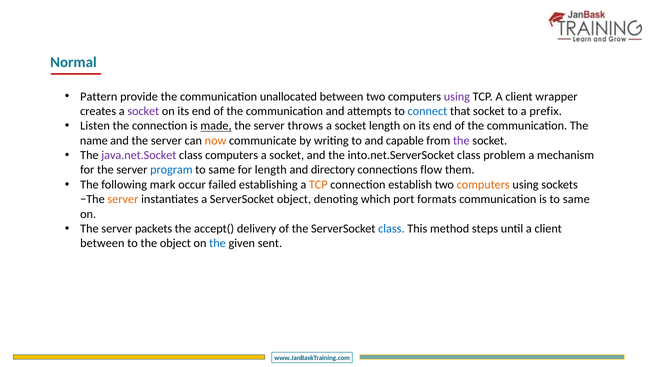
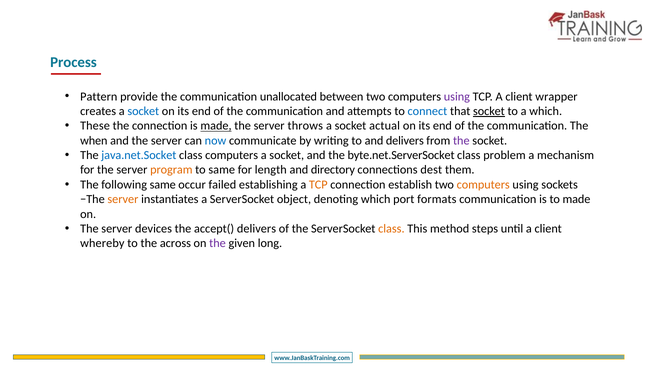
Normal: Normal -> Process
socket at (143, 111) colour: purple -> blue
socket at (489, 111) underline: none -> present
a prefix: prefix -> which
Listen: Listen -> These
socket length: length -> actual
name: name -> when
now colour: orange -> blue
and capable: capable -> delivers
java.net.Socket colour: purple -> blue
into.net.ServerSocket: into.net.ServerSocket -> byte.net.ServerSocket
program colour: blue -> orange
flow: flow -> dest
following mark: mark -> same
is to same: same -> made
packets: packets -> devices
accept( delivery: delivery -> delivers
class at (391, 229) colour: blue -> orange
between at (102, 243): between -> whereby
the object: object -> across
the at (218, 243) colour: blue -> purple
sent: sent -> long
